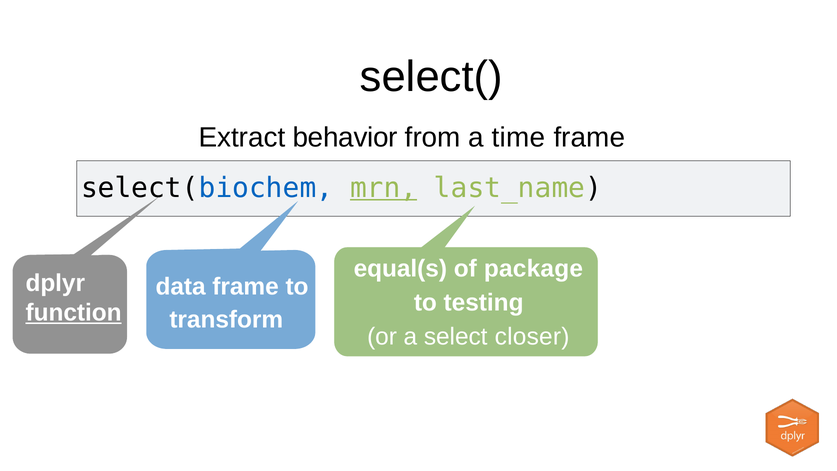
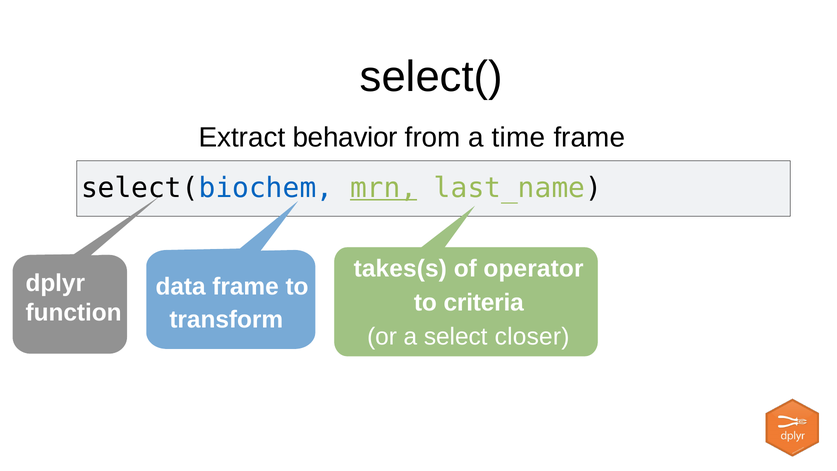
equal(s: equal(s -> takes(s
package: package -> operator
testing: testing -> criteria
function at (74, 313) underline: present -> none
